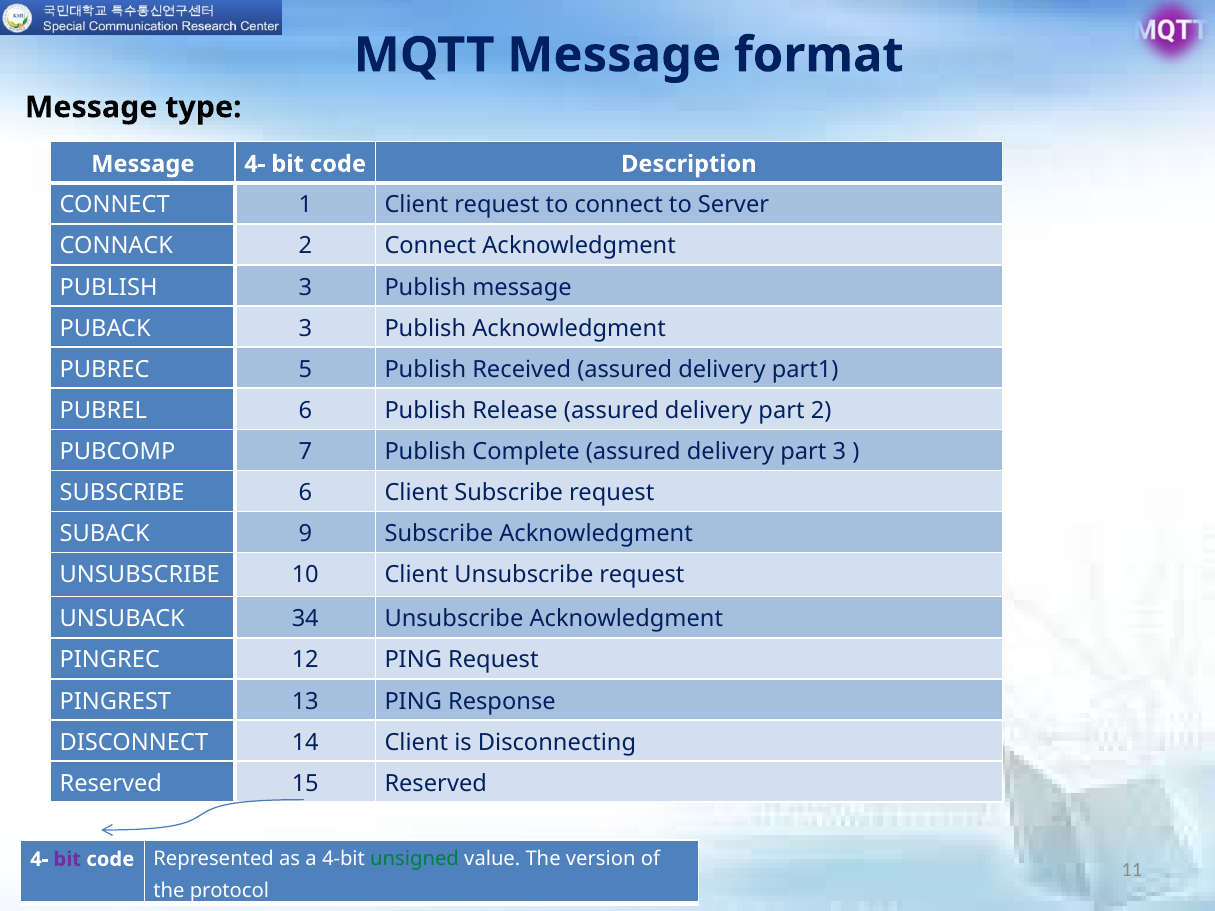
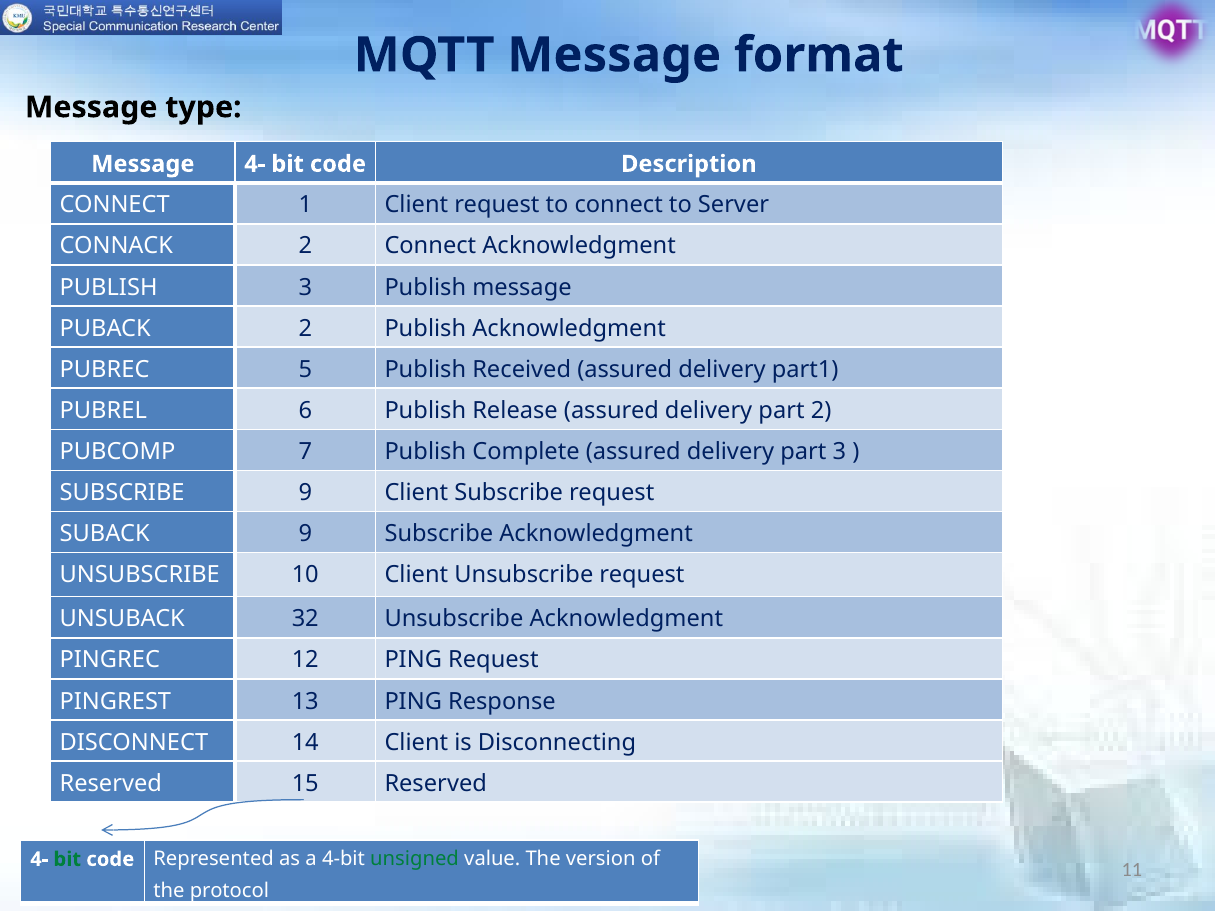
PUBACK 3: 3 -> 2
SUBSCRIBE 6: 6 -> 9
34: 34 -> 32
bit at (67, 859) colour: purple -> green
